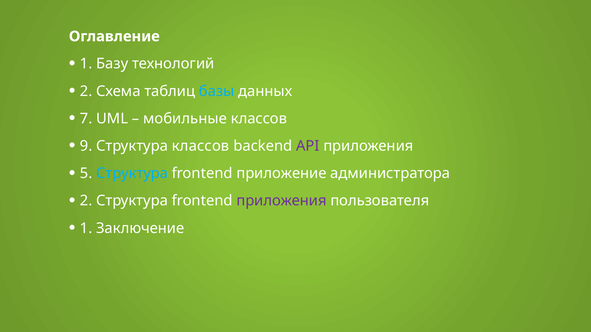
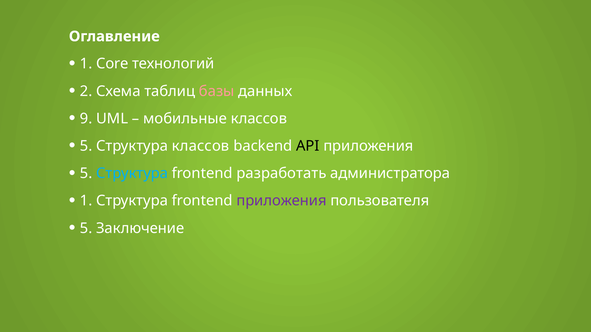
Базу: Базу -> Core
базы colour: light blue -> pink
7: 7 -> 9
9 at (86, 146): 9 -> 5
API colour: purple -> black
приложение: приложение -> разработать
2 at (86, 201): 2 -> 1
1 at (86, 228): 1 -> 5
